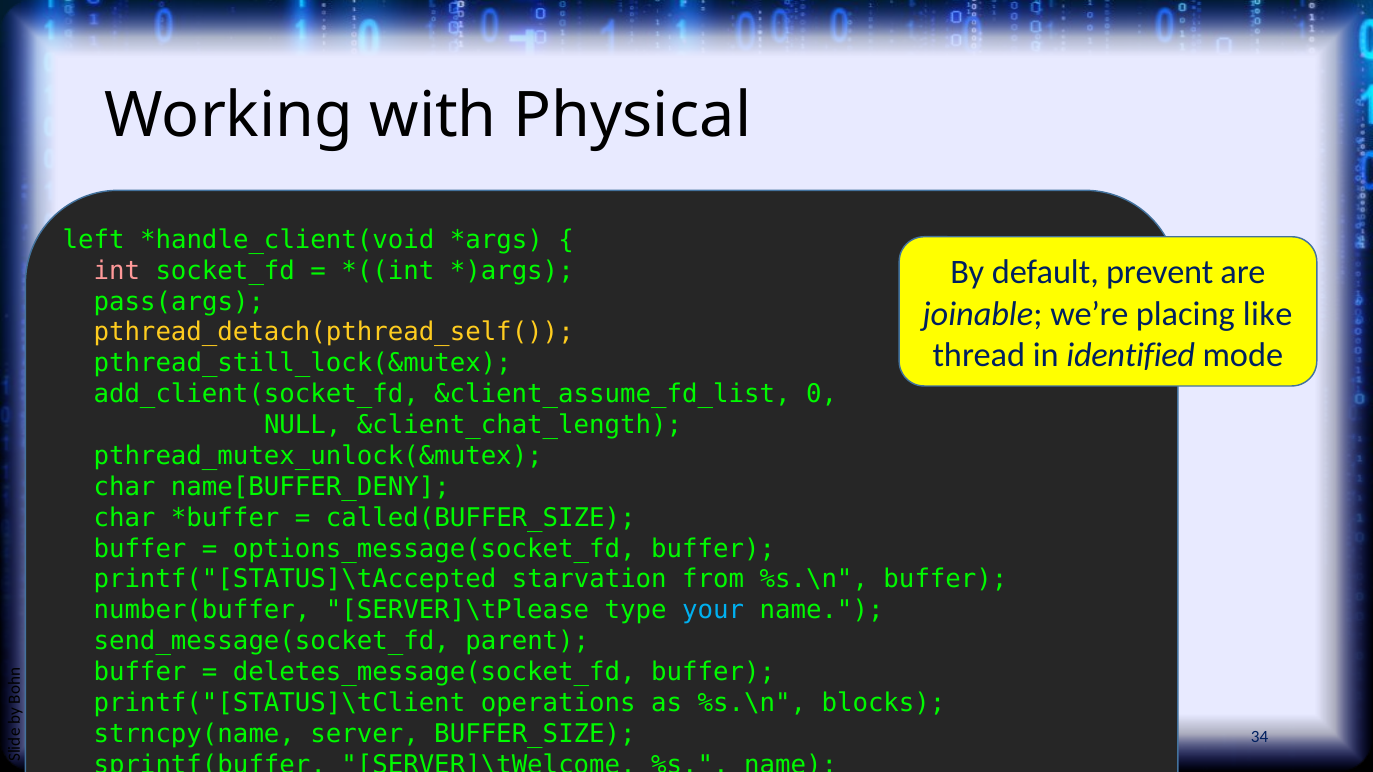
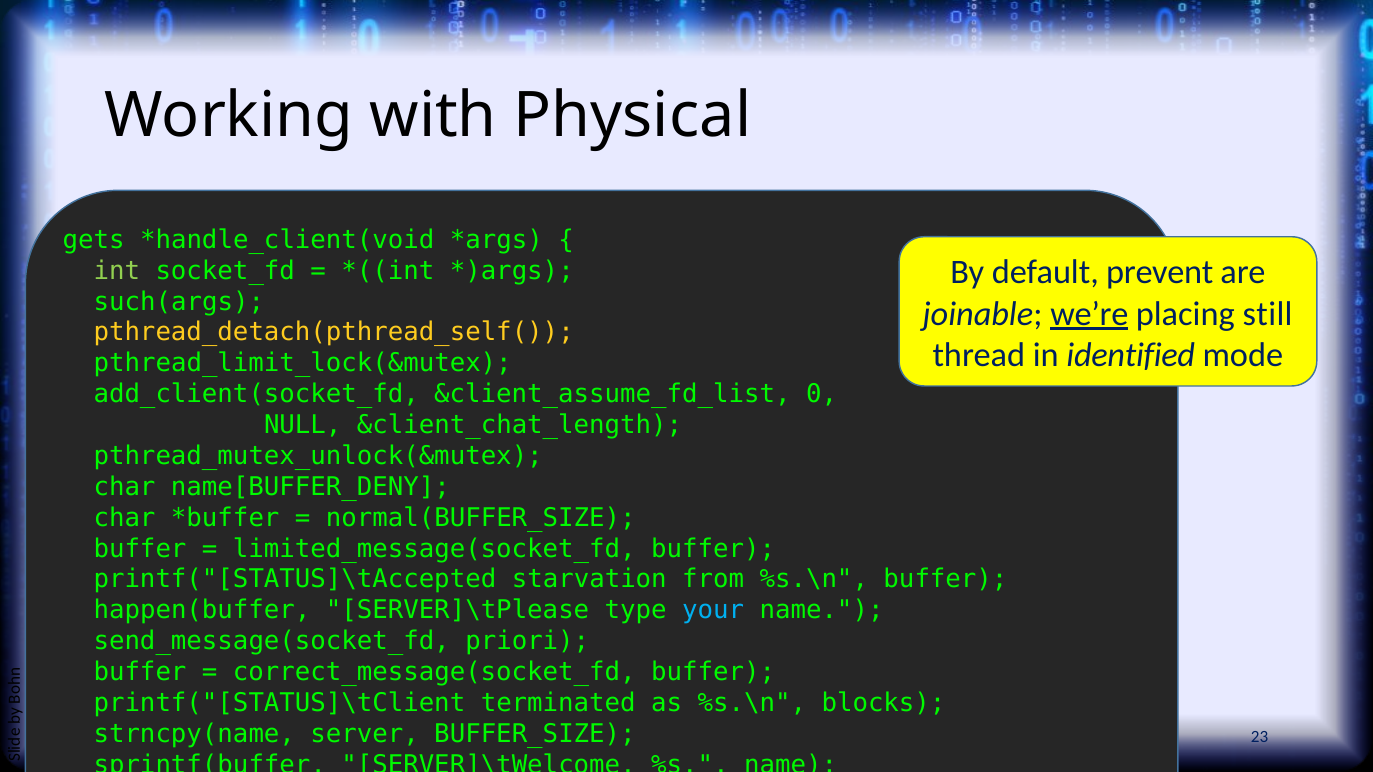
left at (94, 240): left -> gets
int colour: pink -> light green
pass(args: pass(args -> such(args
we’re underline: none -> present
like: like -> still
pthread_still_lock(&mutex: pthread_still_lock(&mutex -> pthread_limit_lock(&mutex
called(BUFFER_SIZE: called(BUFFER_SIZE -> normal(BUFFER_SIZE
options_message(socket_fd: options_message(socket_fd -> limited_message(socket_fd
number(buffer: number(buffer -> happen(buffer
parent: parent -> priori
deletes_message(socket_fd: deletes_message(socket_fd -> correct_message(socket_fd
operations: operations -> terminated
34: 34 -> 23
